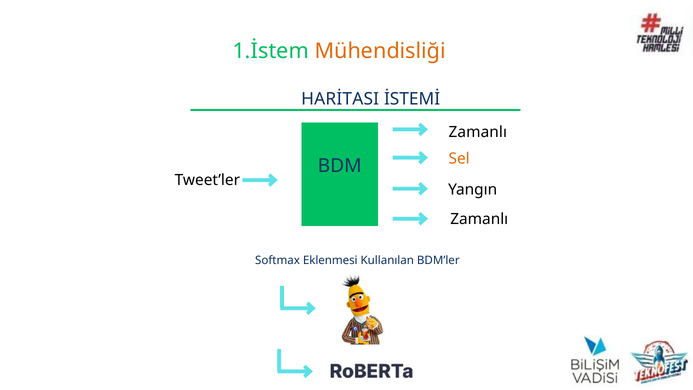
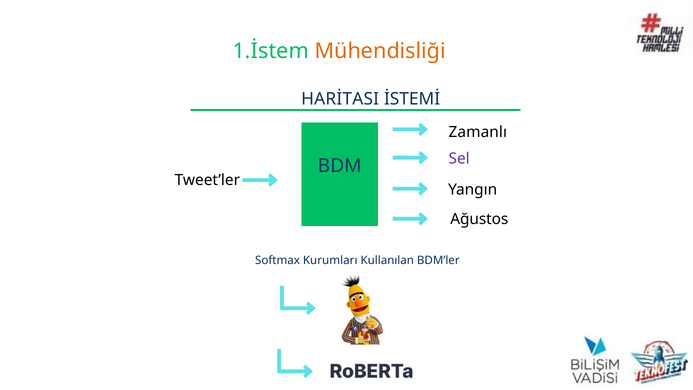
Sel colour: orange -> purple
Zamanlı at (479, 219): Zamanlı -> Ağustos
Eklenmesi: Eklenmesi -> Kurumları
